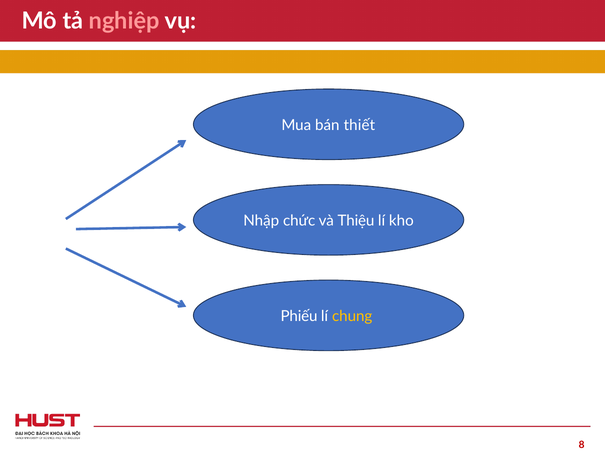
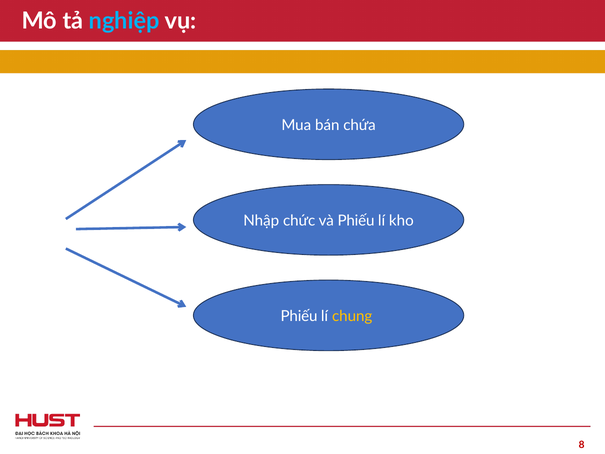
nghiệp colour: pink -> light blue
thiết: thiết -> chứa
và Thiệu: Thiệu -> Phiếu
